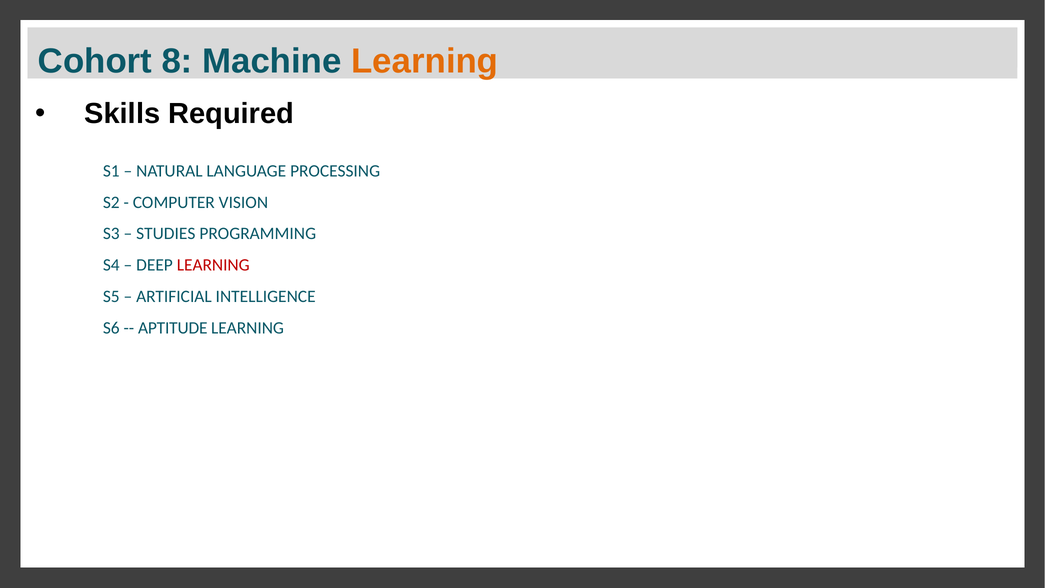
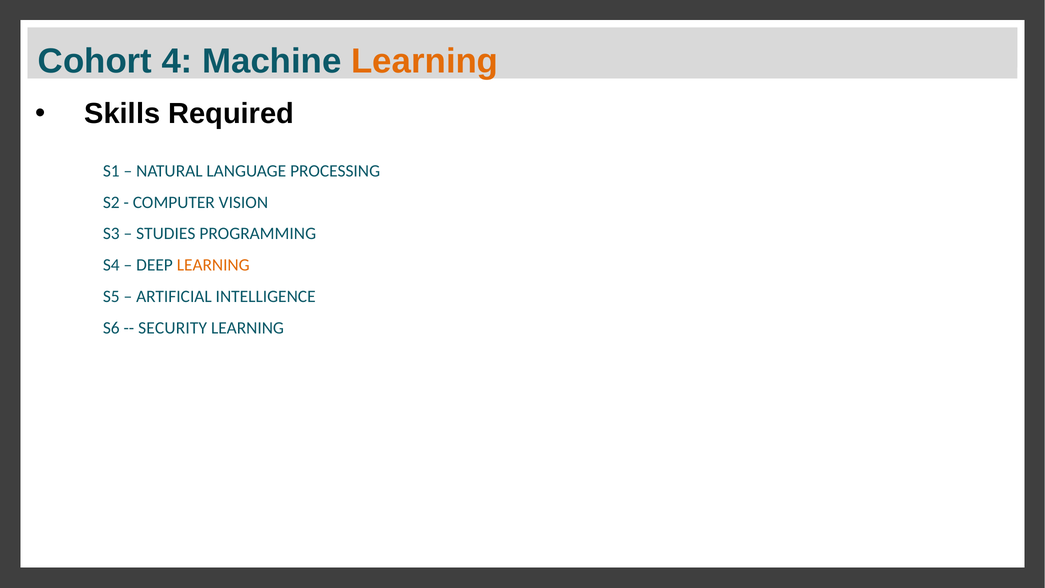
8: 8 -> 4
LEARNING at (213, 265) colour: red -> orange
APTITUDE: APTITUDE -> SECURITY
